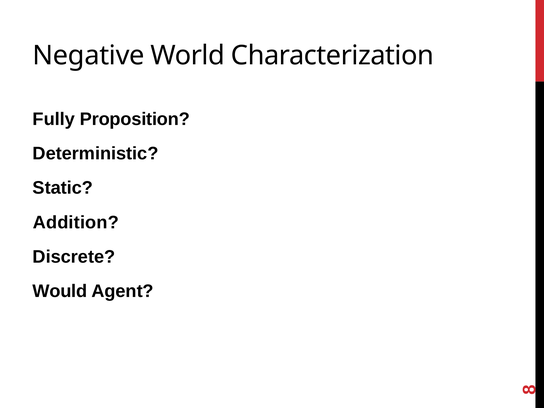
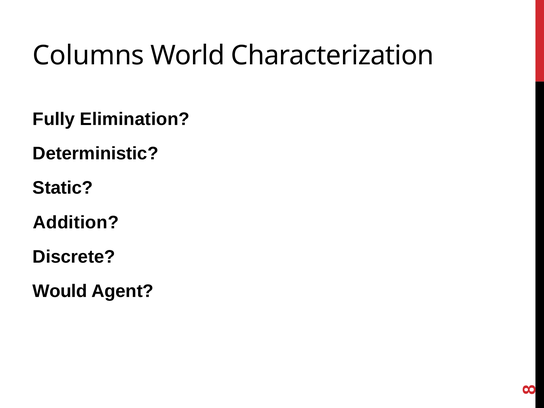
Negative: Negative -> Columns
Proposition: Proposition -> Elimination
